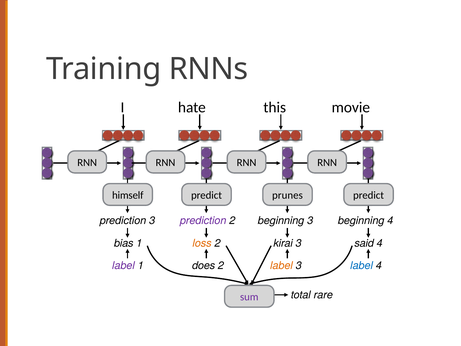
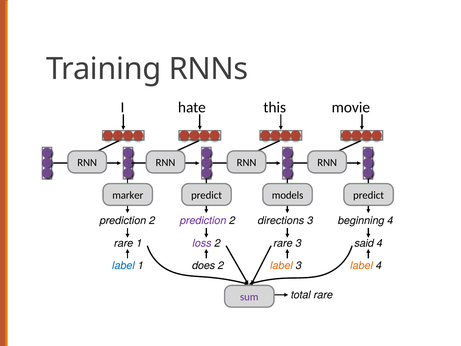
himself: himself -> marker
prunes: prunes -> models
3 at (152, 221): 3 -> 2
2 beginning: beginning -> directions
bias at (124, 243): bias -> rare
loss colour: orange -> purple
2 kirai: kirai -> rare
label at (123, 266) colour: purple -> blue
label at (362, 266) colour: blue -> orange
